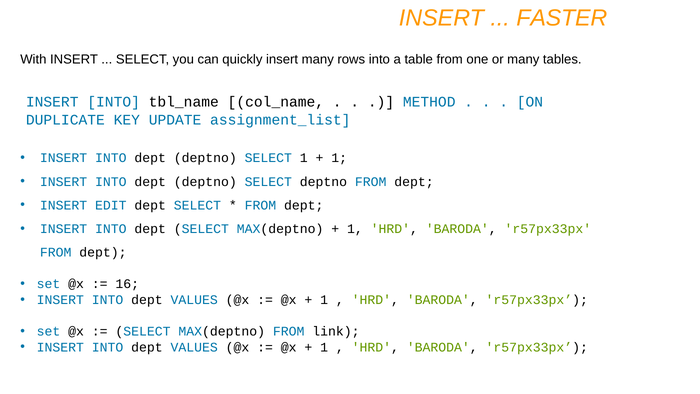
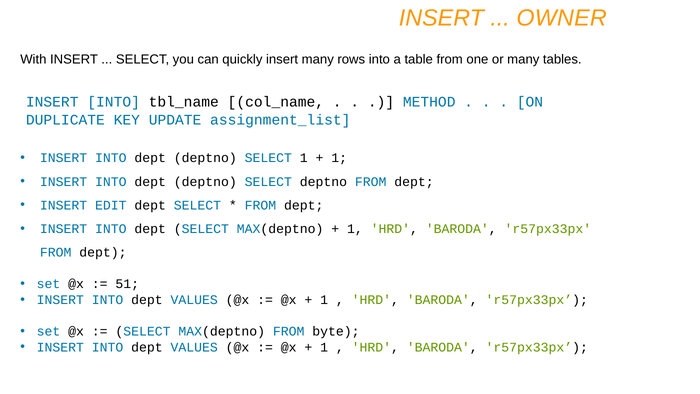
FASTER: FASTER -> OWNER
16: 16 -> 51
link: link -> byte
